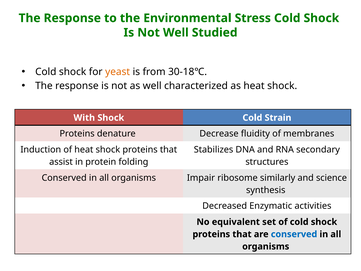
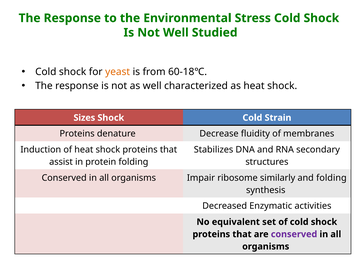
30-18℃: 30-18℃ -> 60-18℃
With: With -> Sizes
and science: science -> folding
conserved at (294, 234) colour: blue -> purple
